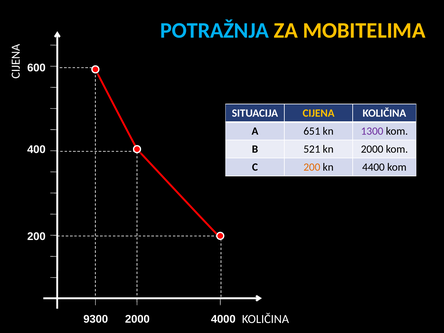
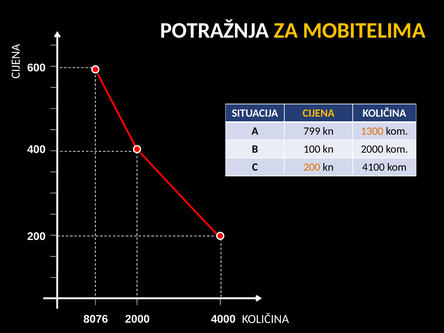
POTRAŽNJA colour: light blue -> white
651: 651 -> 799
1300 colour: purple -> orange
521: 521 -> 100
4400: 4400 -> 4100
9300: 9300 -> 8076
